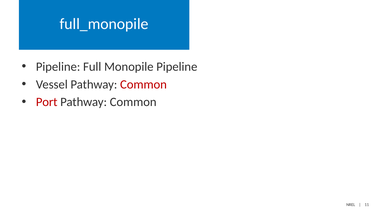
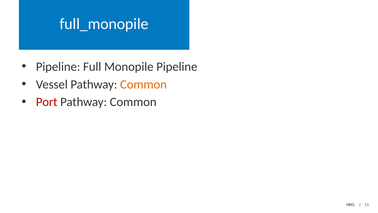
Common at (143, 84) colour: red -> orange
